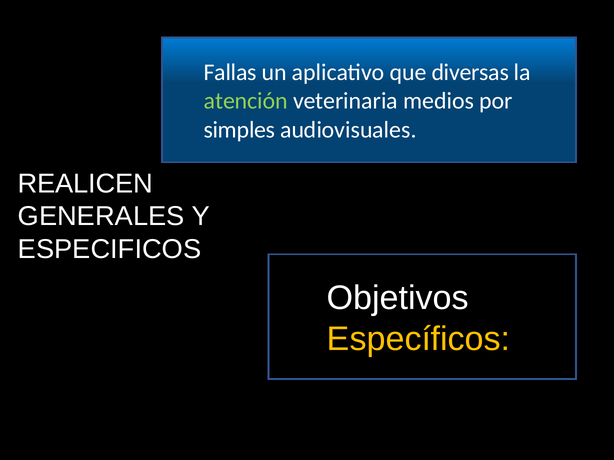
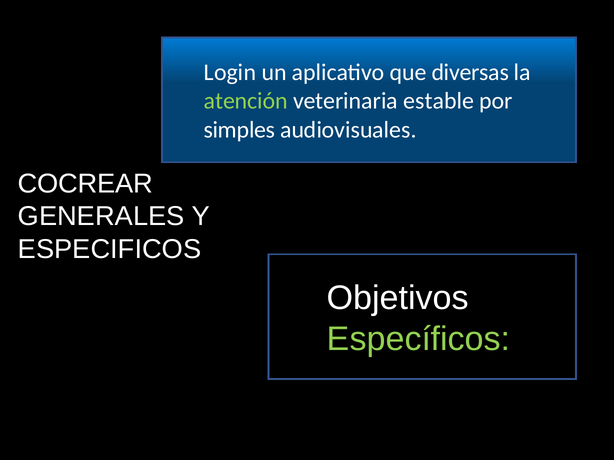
Fallas: Fallas -> Login
medios: medios -> estable
REALICEN: REALICEN -> COCREAR
Específicos colour: yellow -> light green
